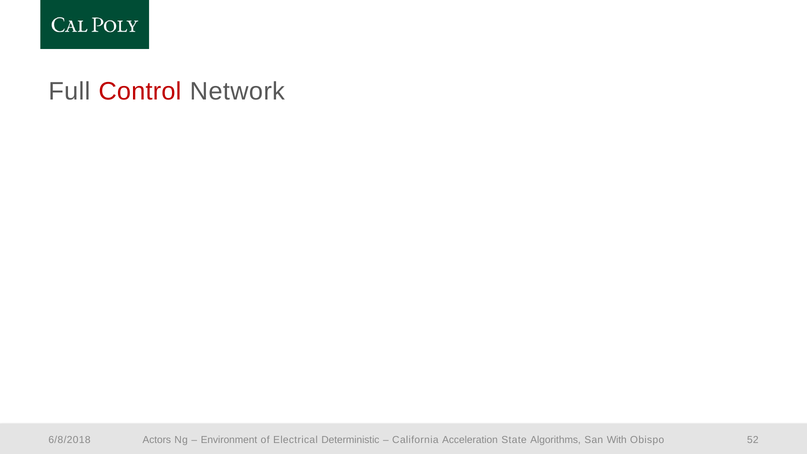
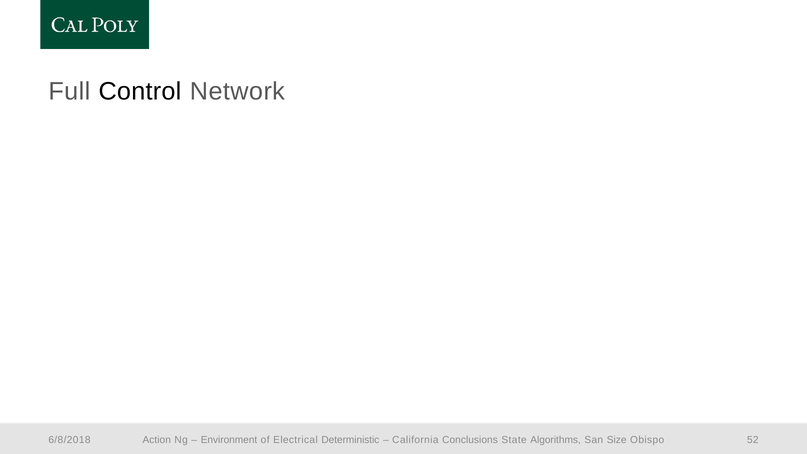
Control colour: red -> black
Actors: Actors -> Action
Acceleration: Acceleration -> Conclusions
With: With -> Size
